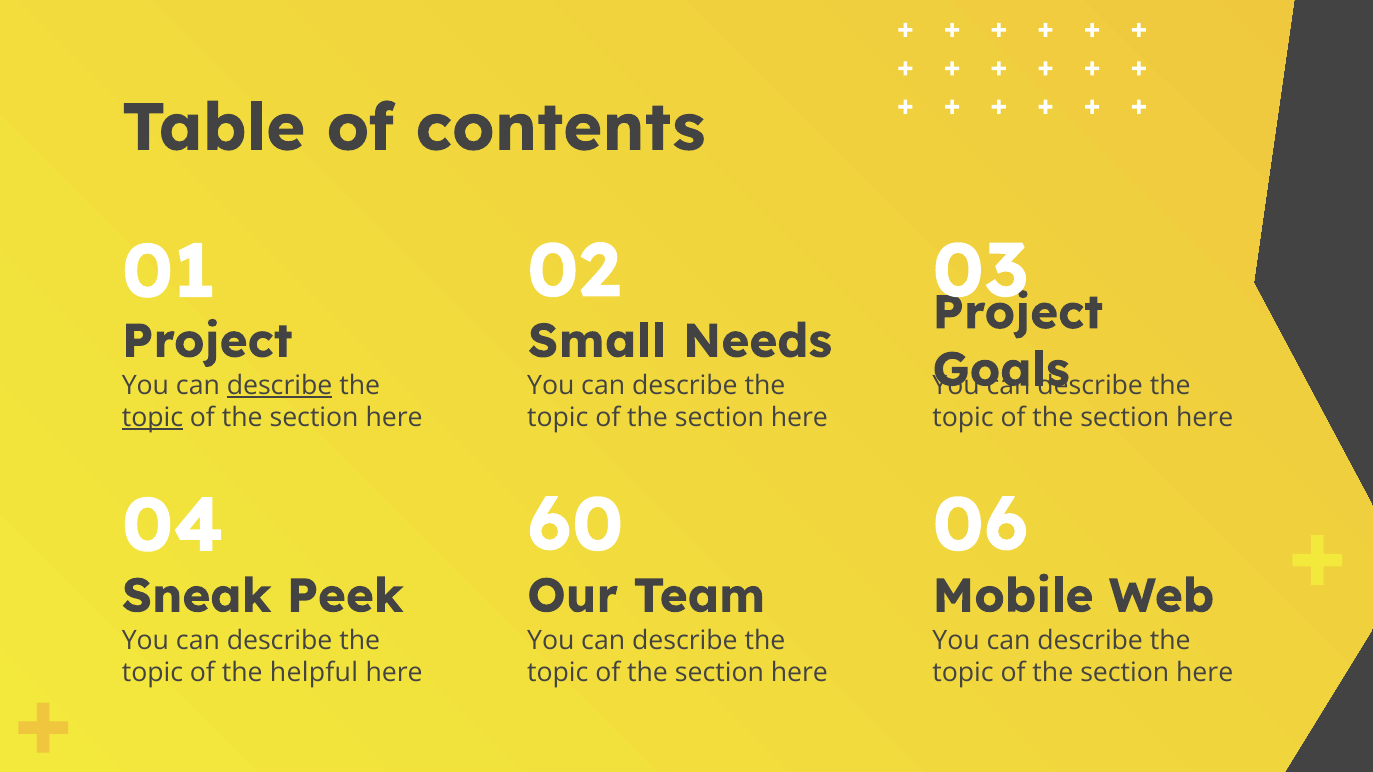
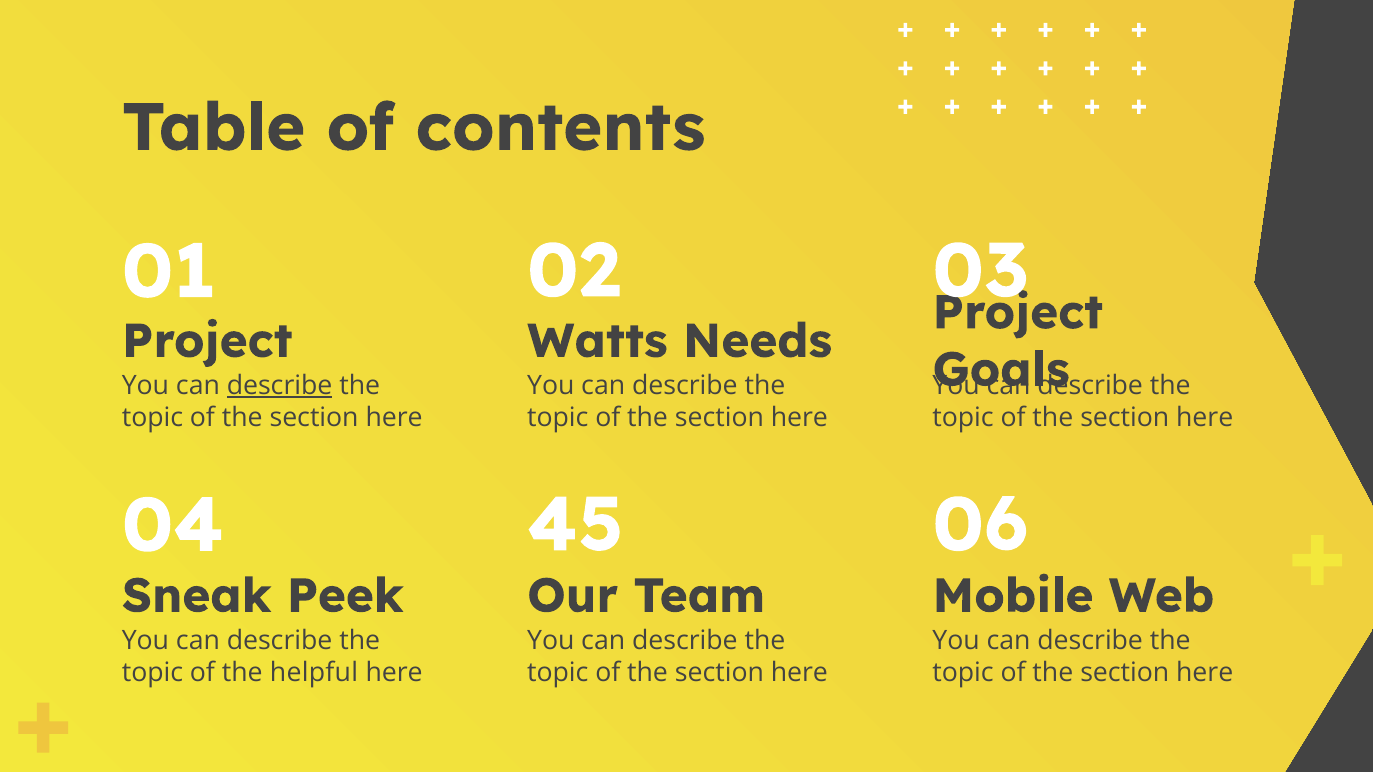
Small: Small -> Watts
topic at (152, 418) underline: present -> none
60: 60 -> 45
